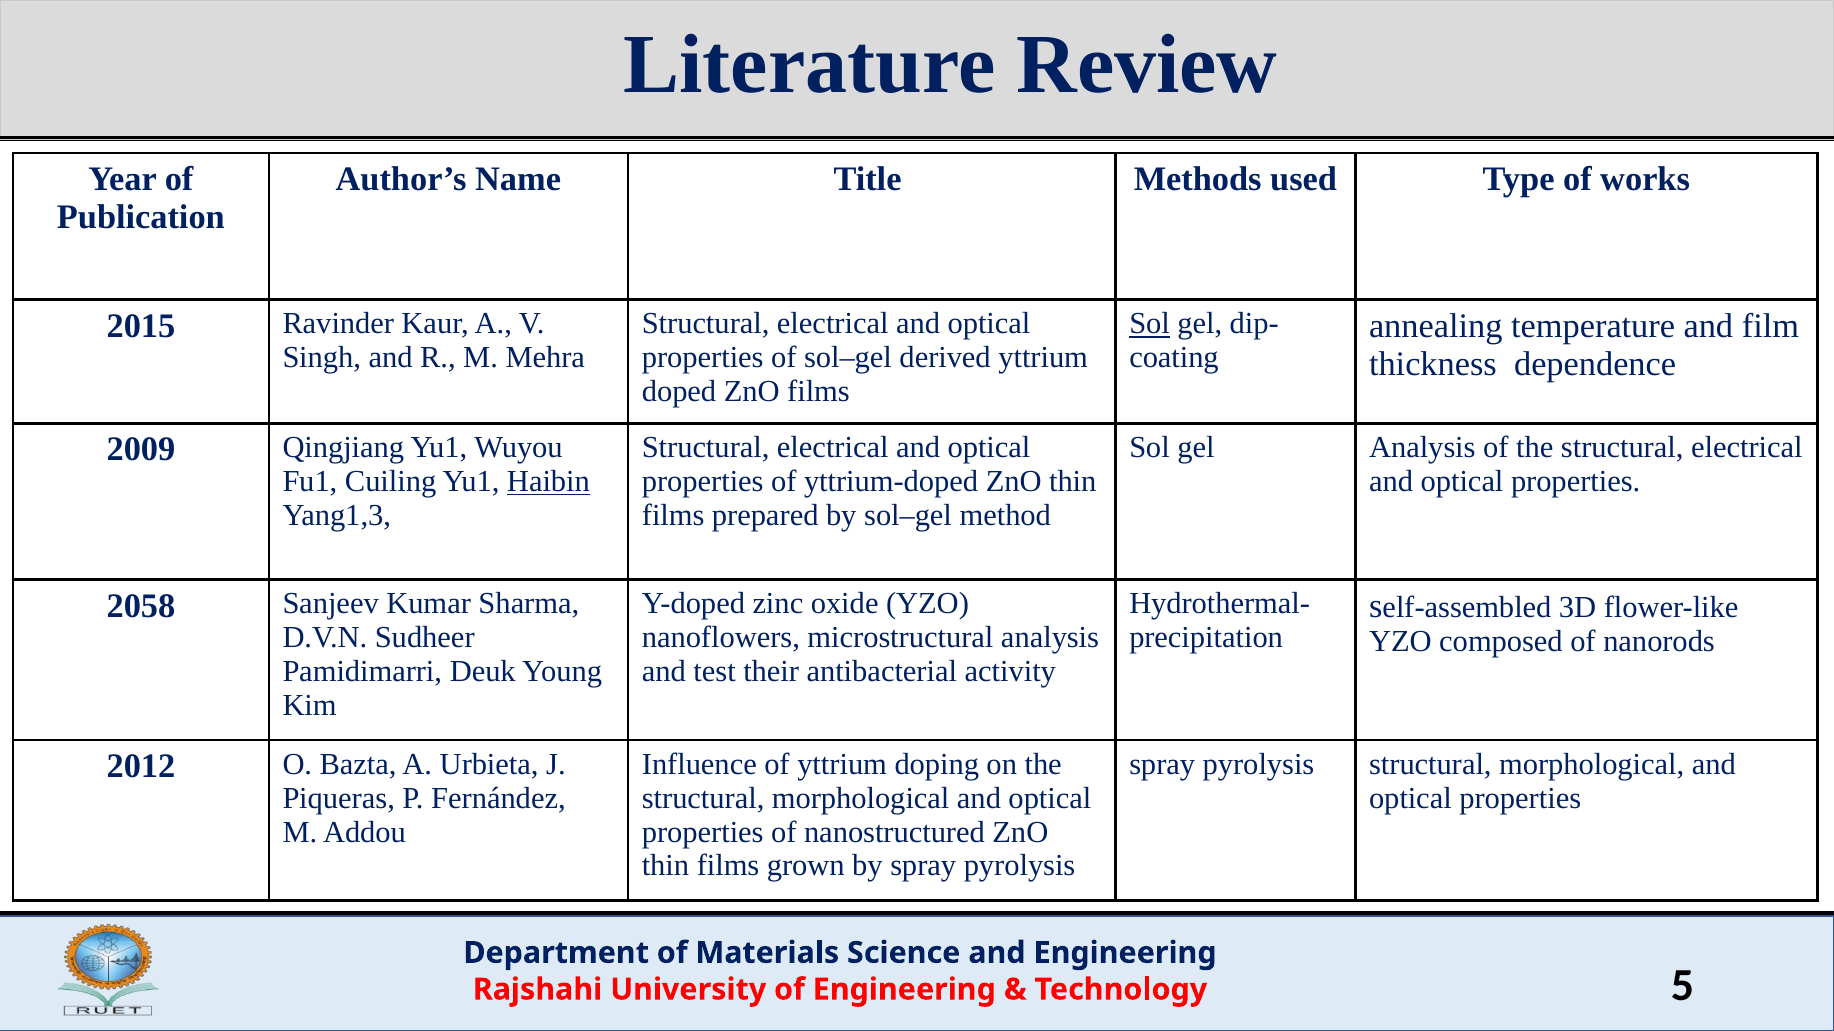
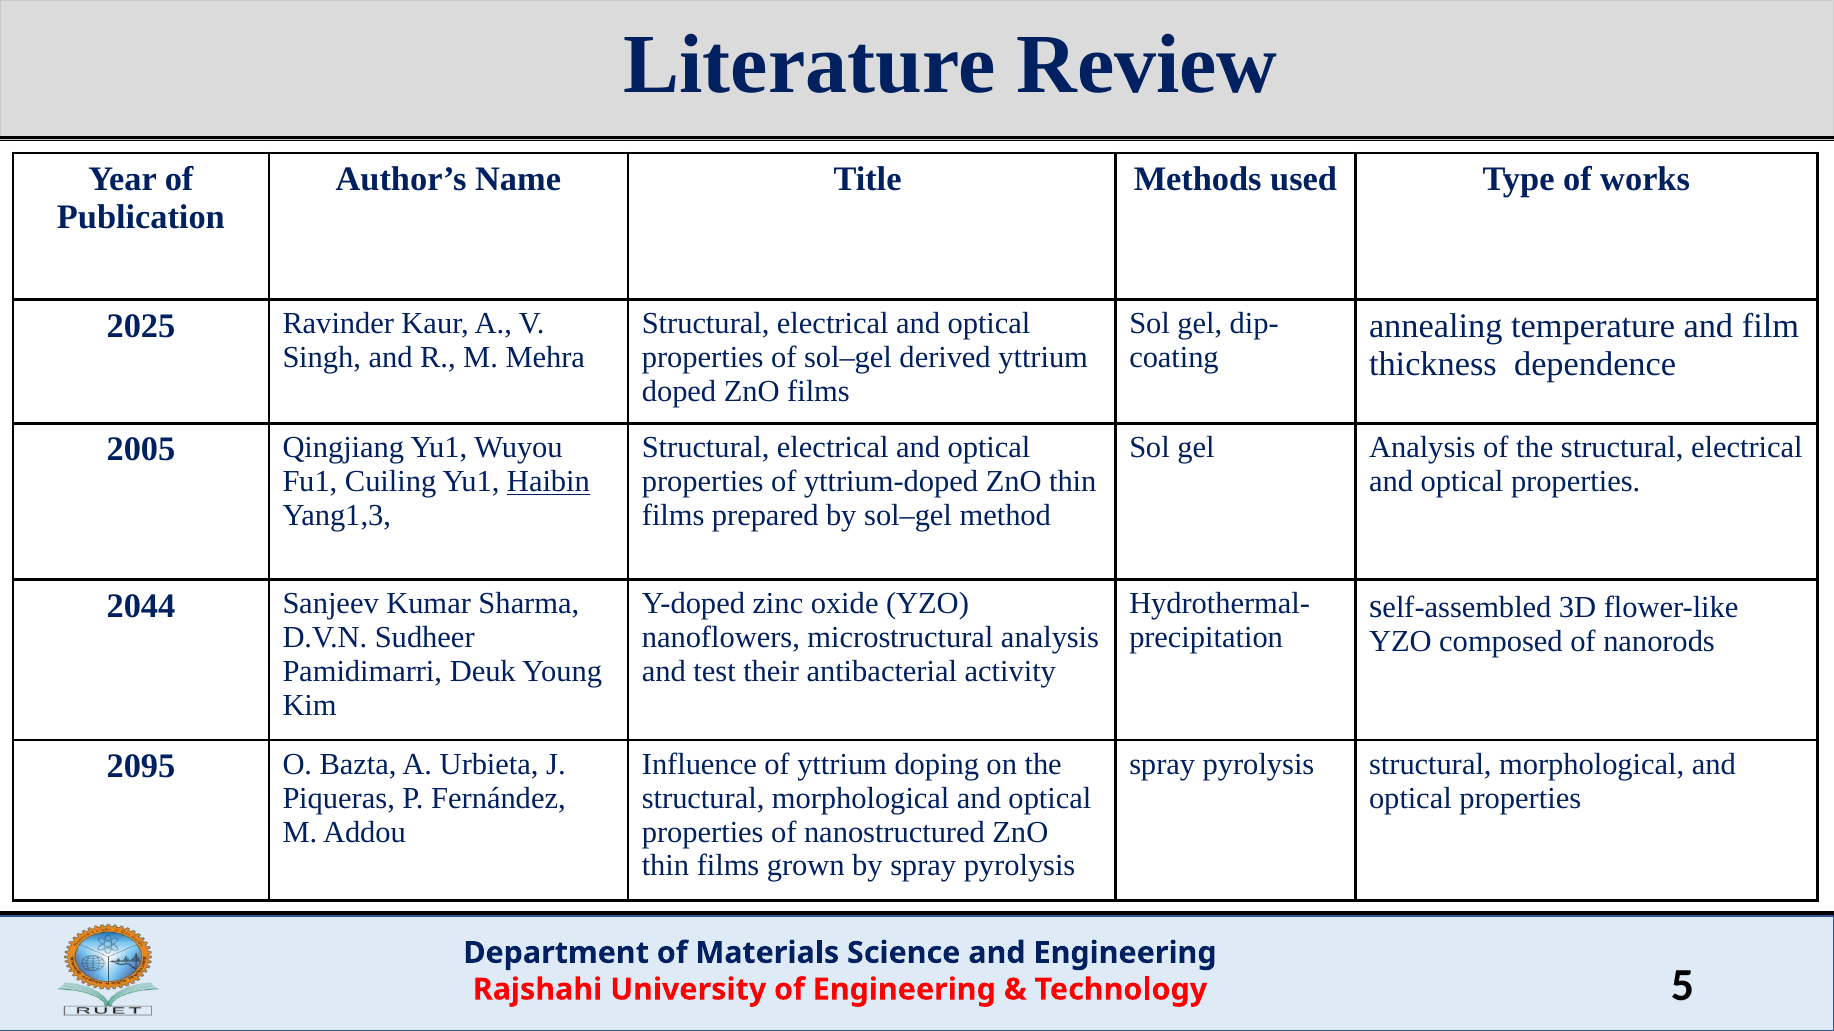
Sol at (1150, 324) underline: present -> none
2015: 2015 -> 2025
2009: 2009 -> 2005
2058: 2058 -> 2044
2012: 2012 -> 2095
